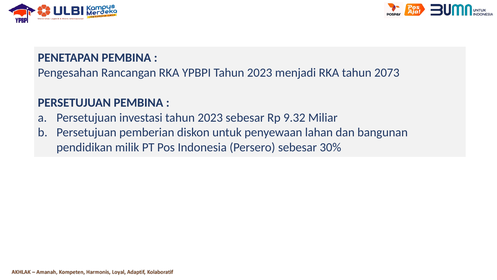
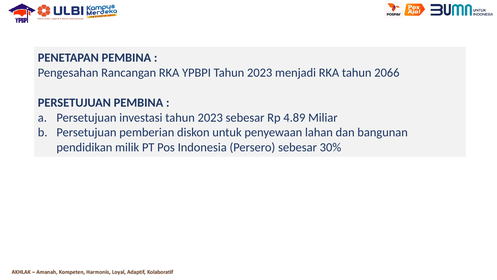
2073: 2073 -> 2066
9.32: 9.32 -> 4.89
